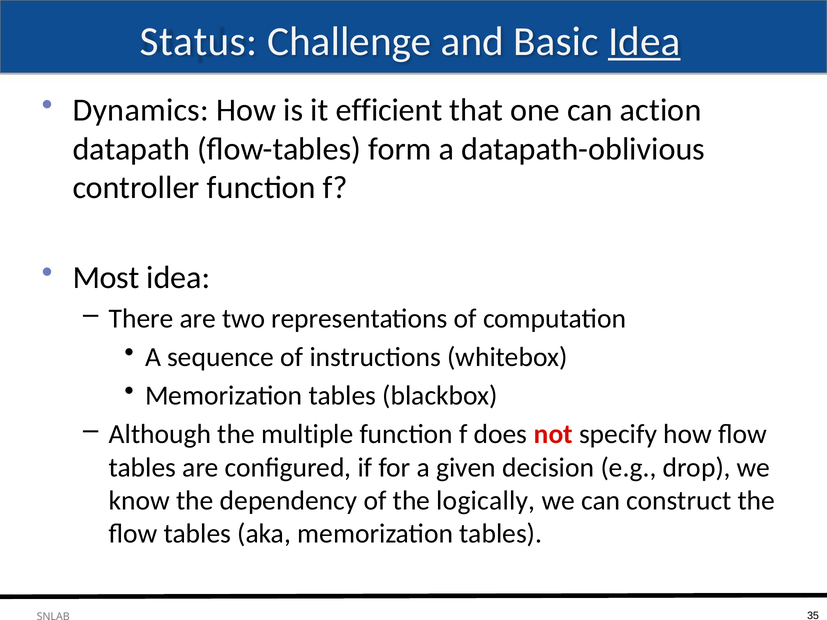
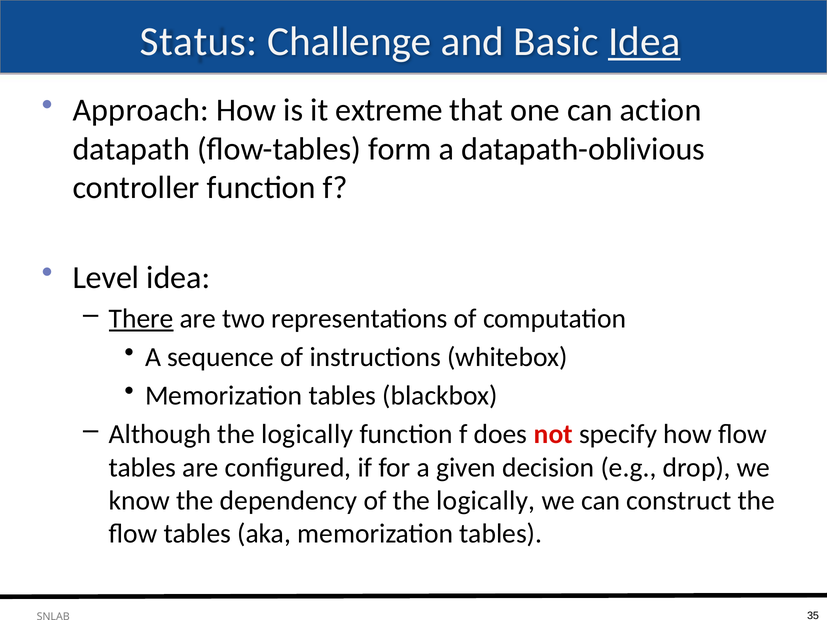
Dynamics: Dynamics -> Approach
efficient: efficient -> extreme
Most: Most -> Level
There underline: none -> present
Although the multiple: multiple -> logically
